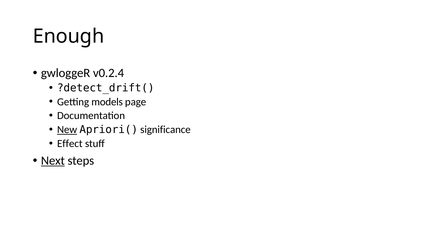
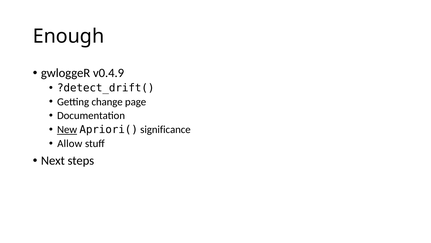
v0.2.4: v0.2.4 -> v0.4.9
models: models -> change
Effect: Effect -> Allow
Next underline: present -> none
